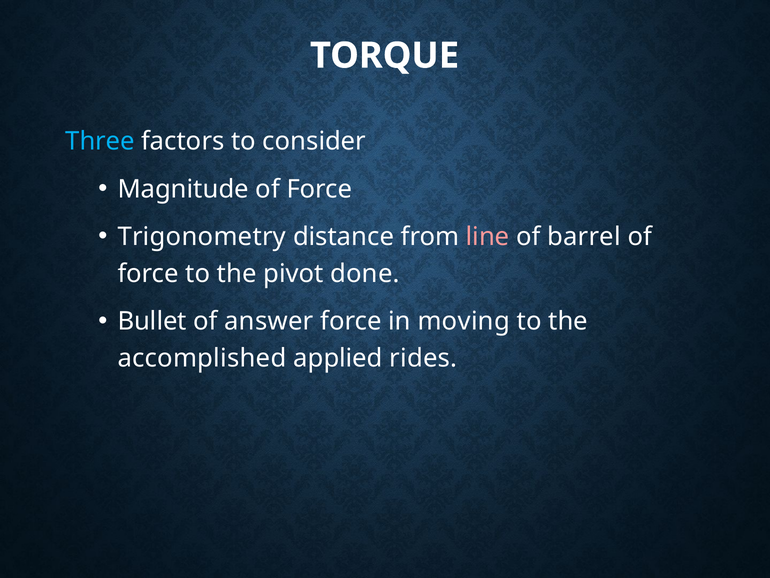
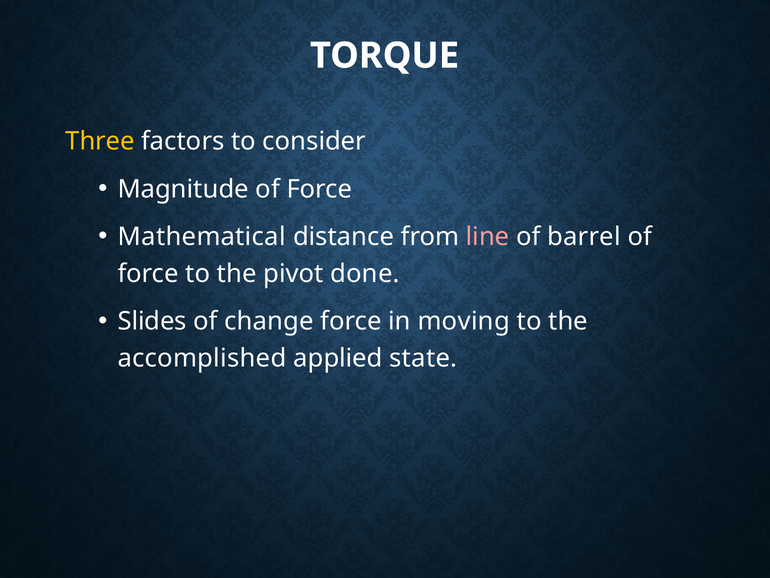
Three colour: light blue -> yellow
Trigonometry: Trigonometry -> Mathematical
Bullet: Bullet -> Slides
answer: answer -> change
rides: rides -> state
